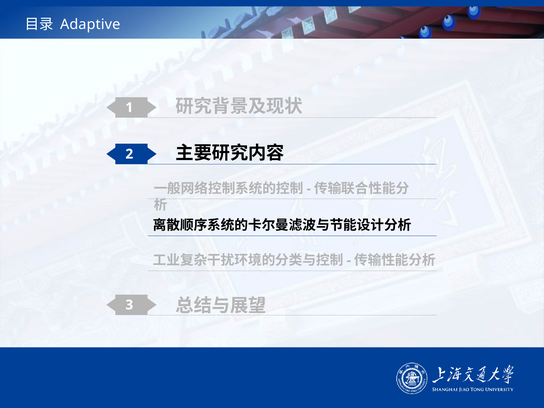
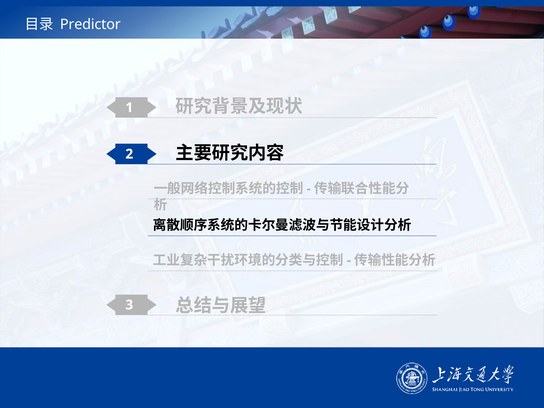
Adaptive: Adaptive -> Predictor
